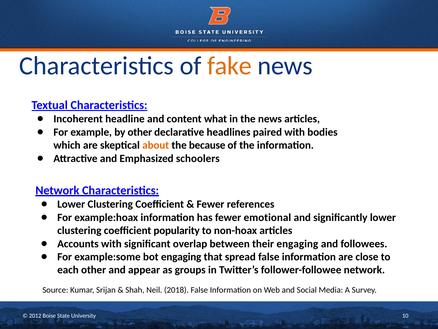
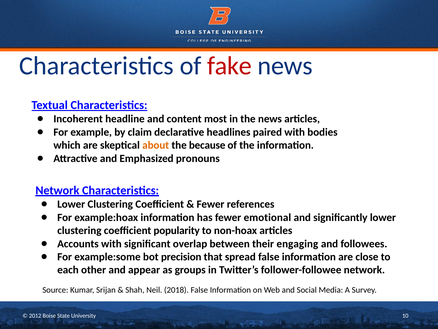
fake colour: orange -> red
what: what -> most
by other: other -> claim
schoolers: schoolers -> pronouns
bot engaging: engaging -> precision
